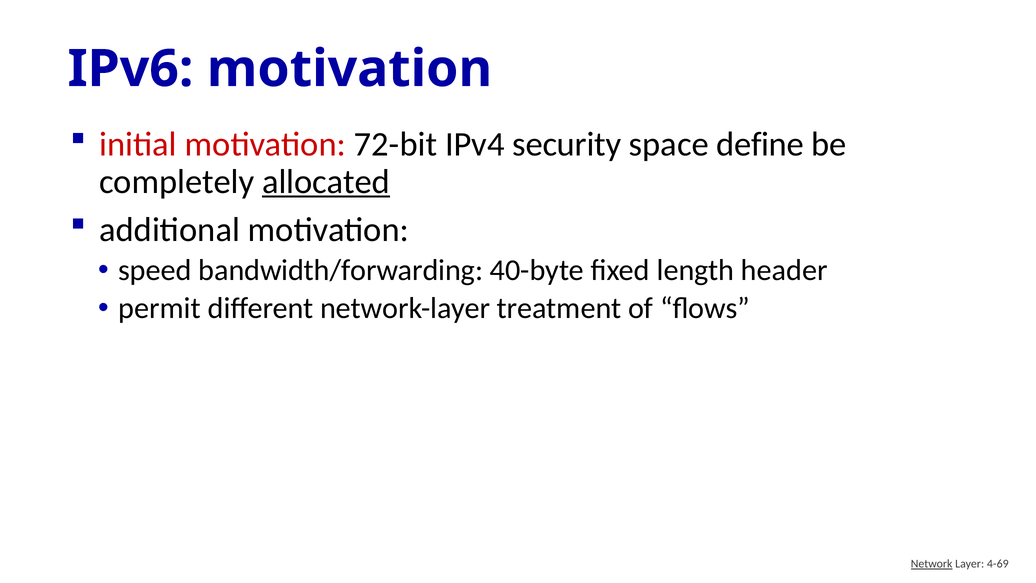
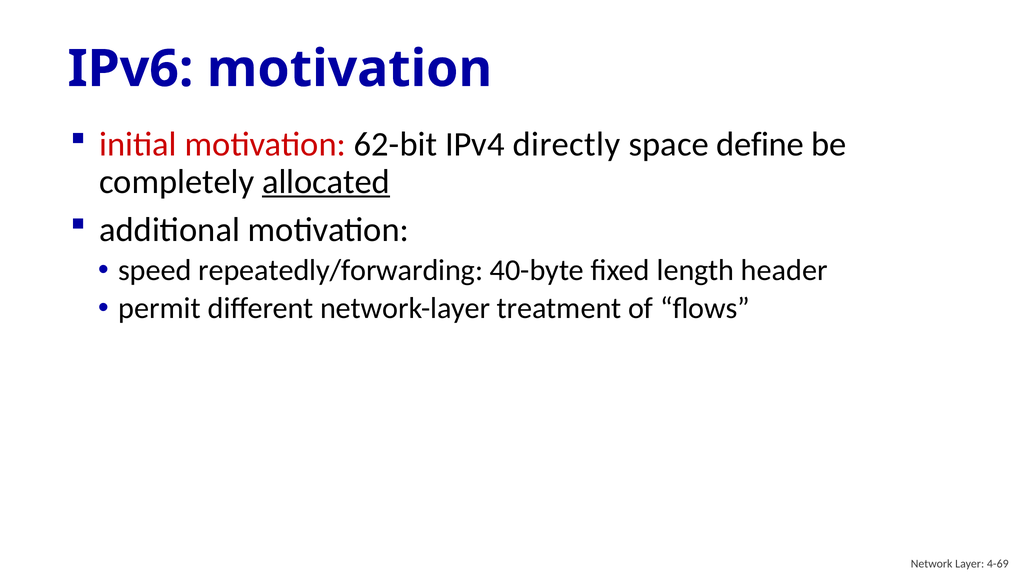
72-bit: 72-bit -> 62-bit
security: security -> directly
bandwidth/forwarding: bandwidth/forwarding -> repeatedly/forwarding
Network underline: present -> none
